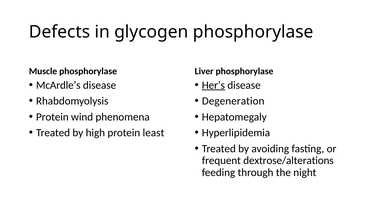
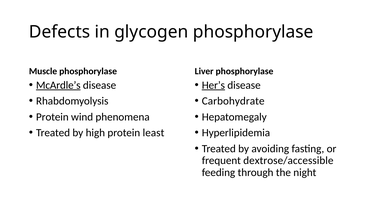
McArdle’s underline: none -> present
Degeneration: Degeneration -> Carbohydrate
dextrose/alterations: dextrose/alterations -> dextrose/accessible
